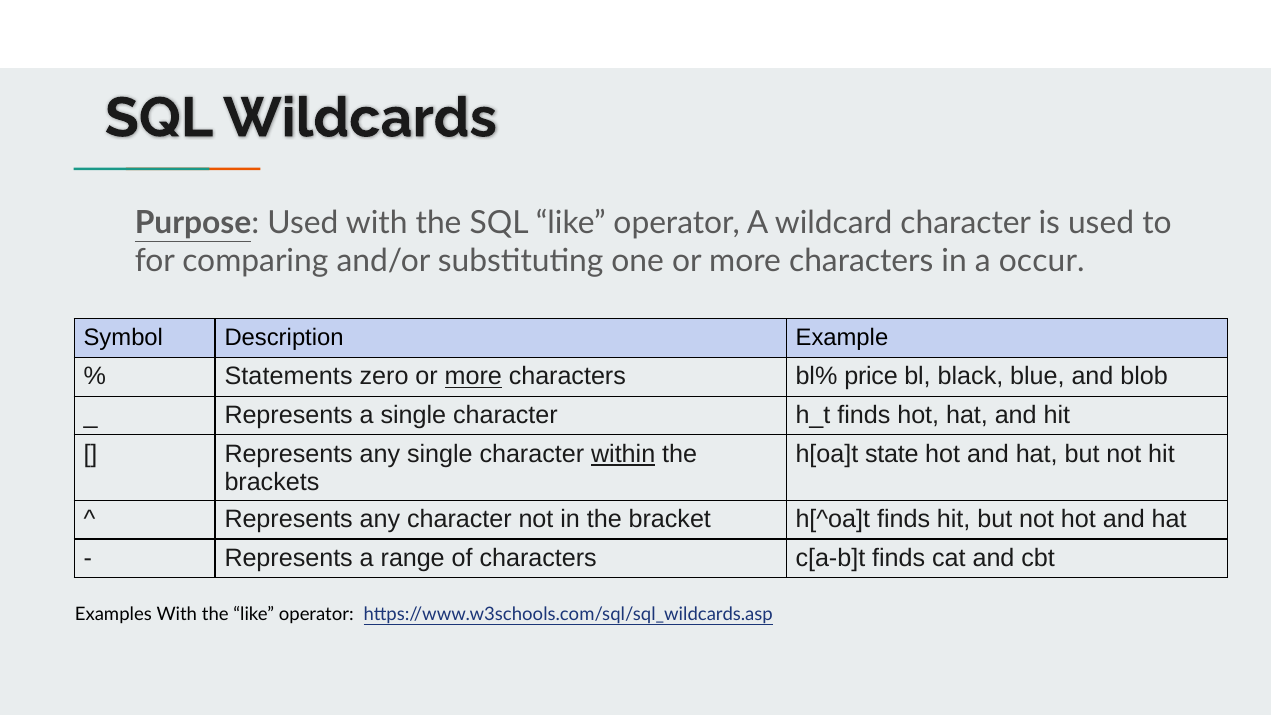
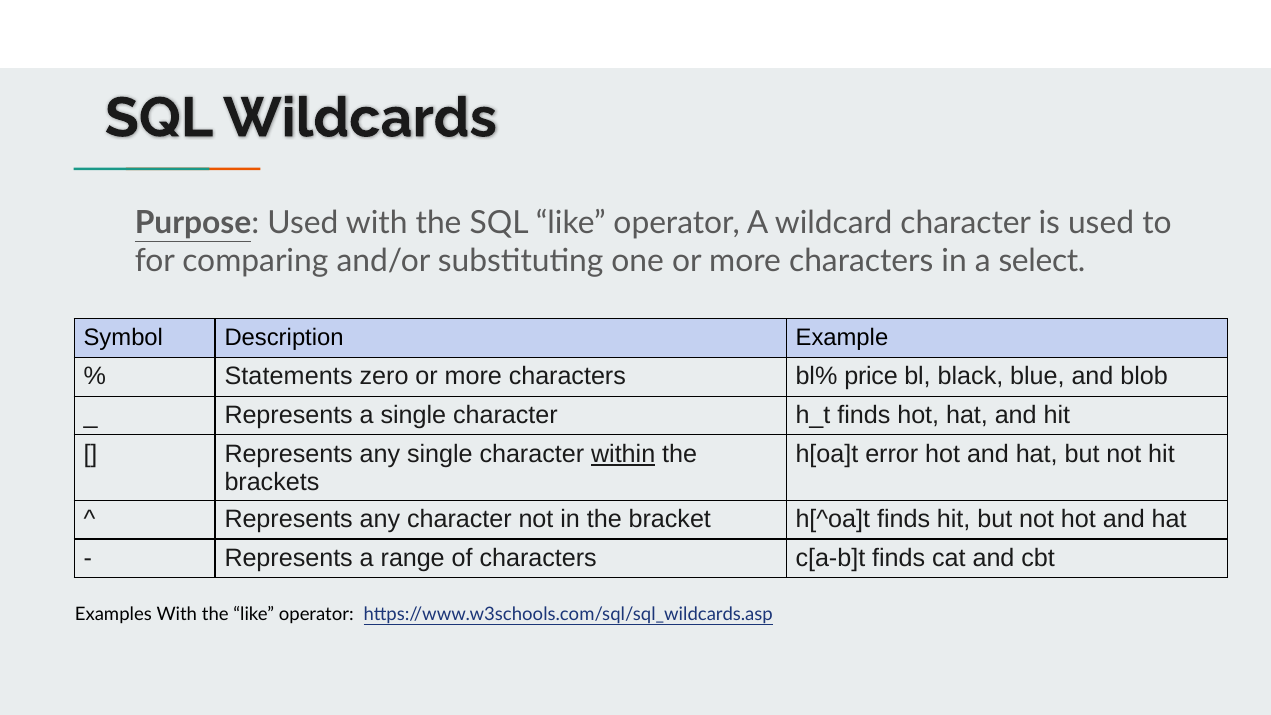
occur: occur -> select
more at (473, 377) underline: present -> none
state: state -> error
